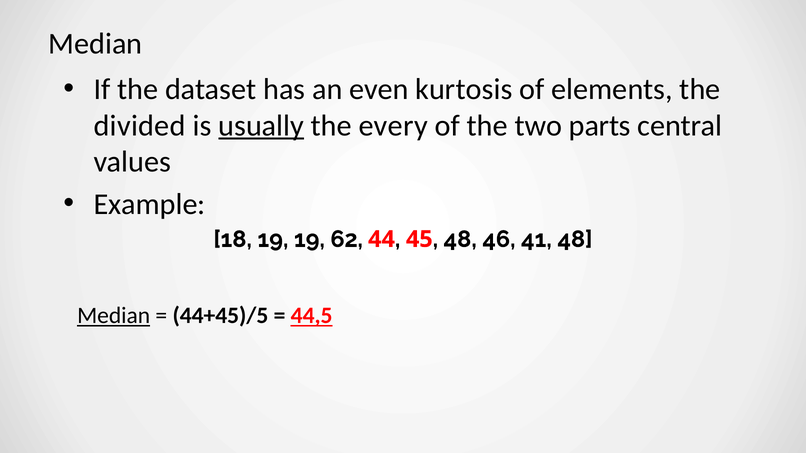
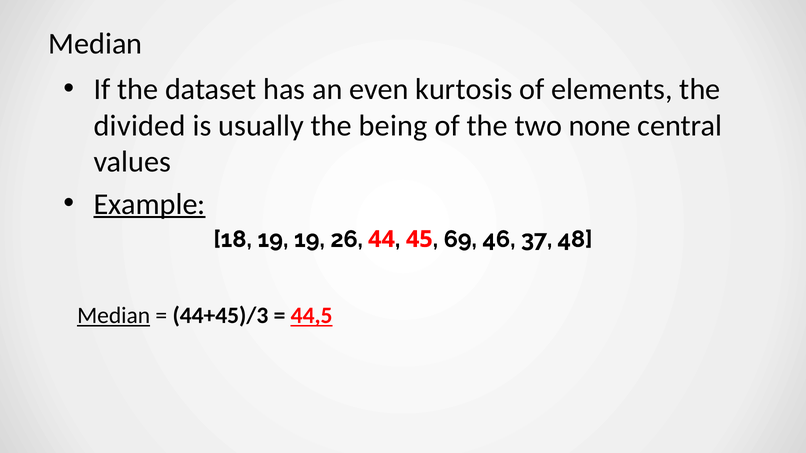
usually underline: present -> none
every: every -> being
parts: parts -> none
Example underline: none -> present
62: 62 -> 26
48 at (460, 239): 48 -> 69
41: 41 -> 37
44+45)/5: 44+45)/5 -> 44+45)/3
